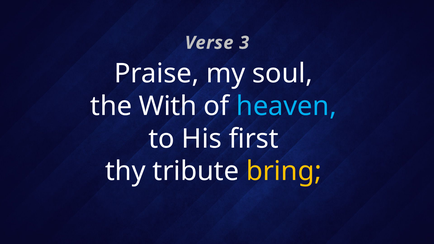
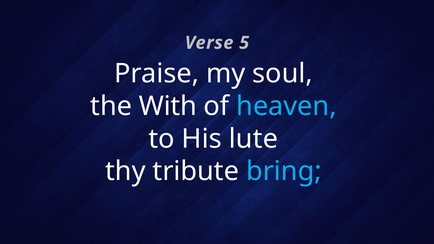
3: 3 -> 5
first: first -> lute
bring colour: yellow -> light blue
